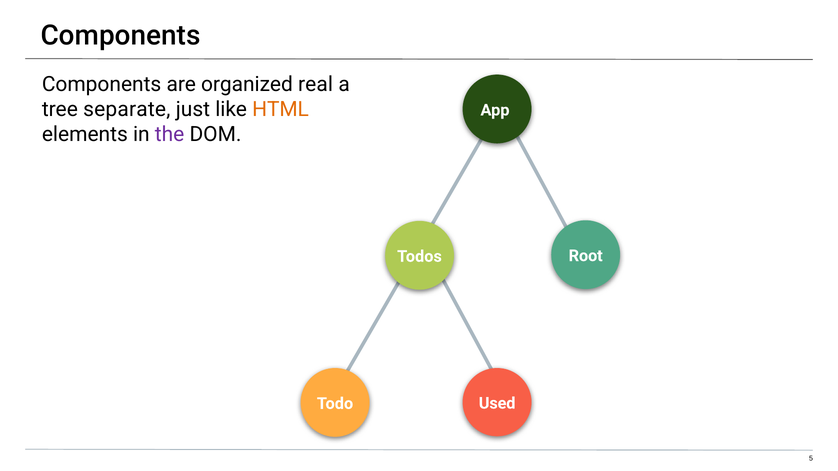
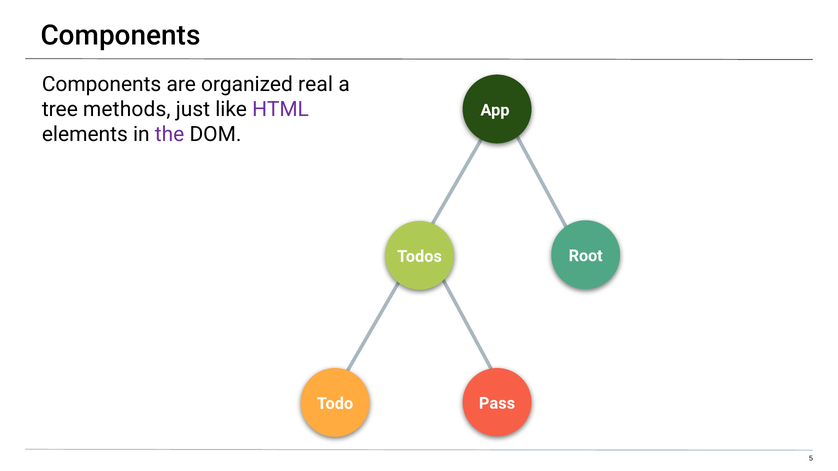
separate: separate -> methods
HTML colour: orange -> purple
Used: Used -> Pass
